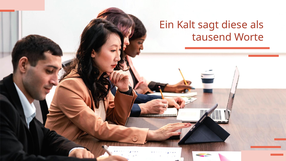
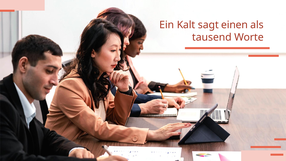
diese: diese -> einen
